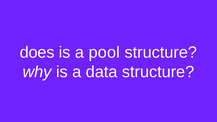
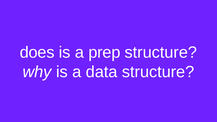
pool: pool -> prep
